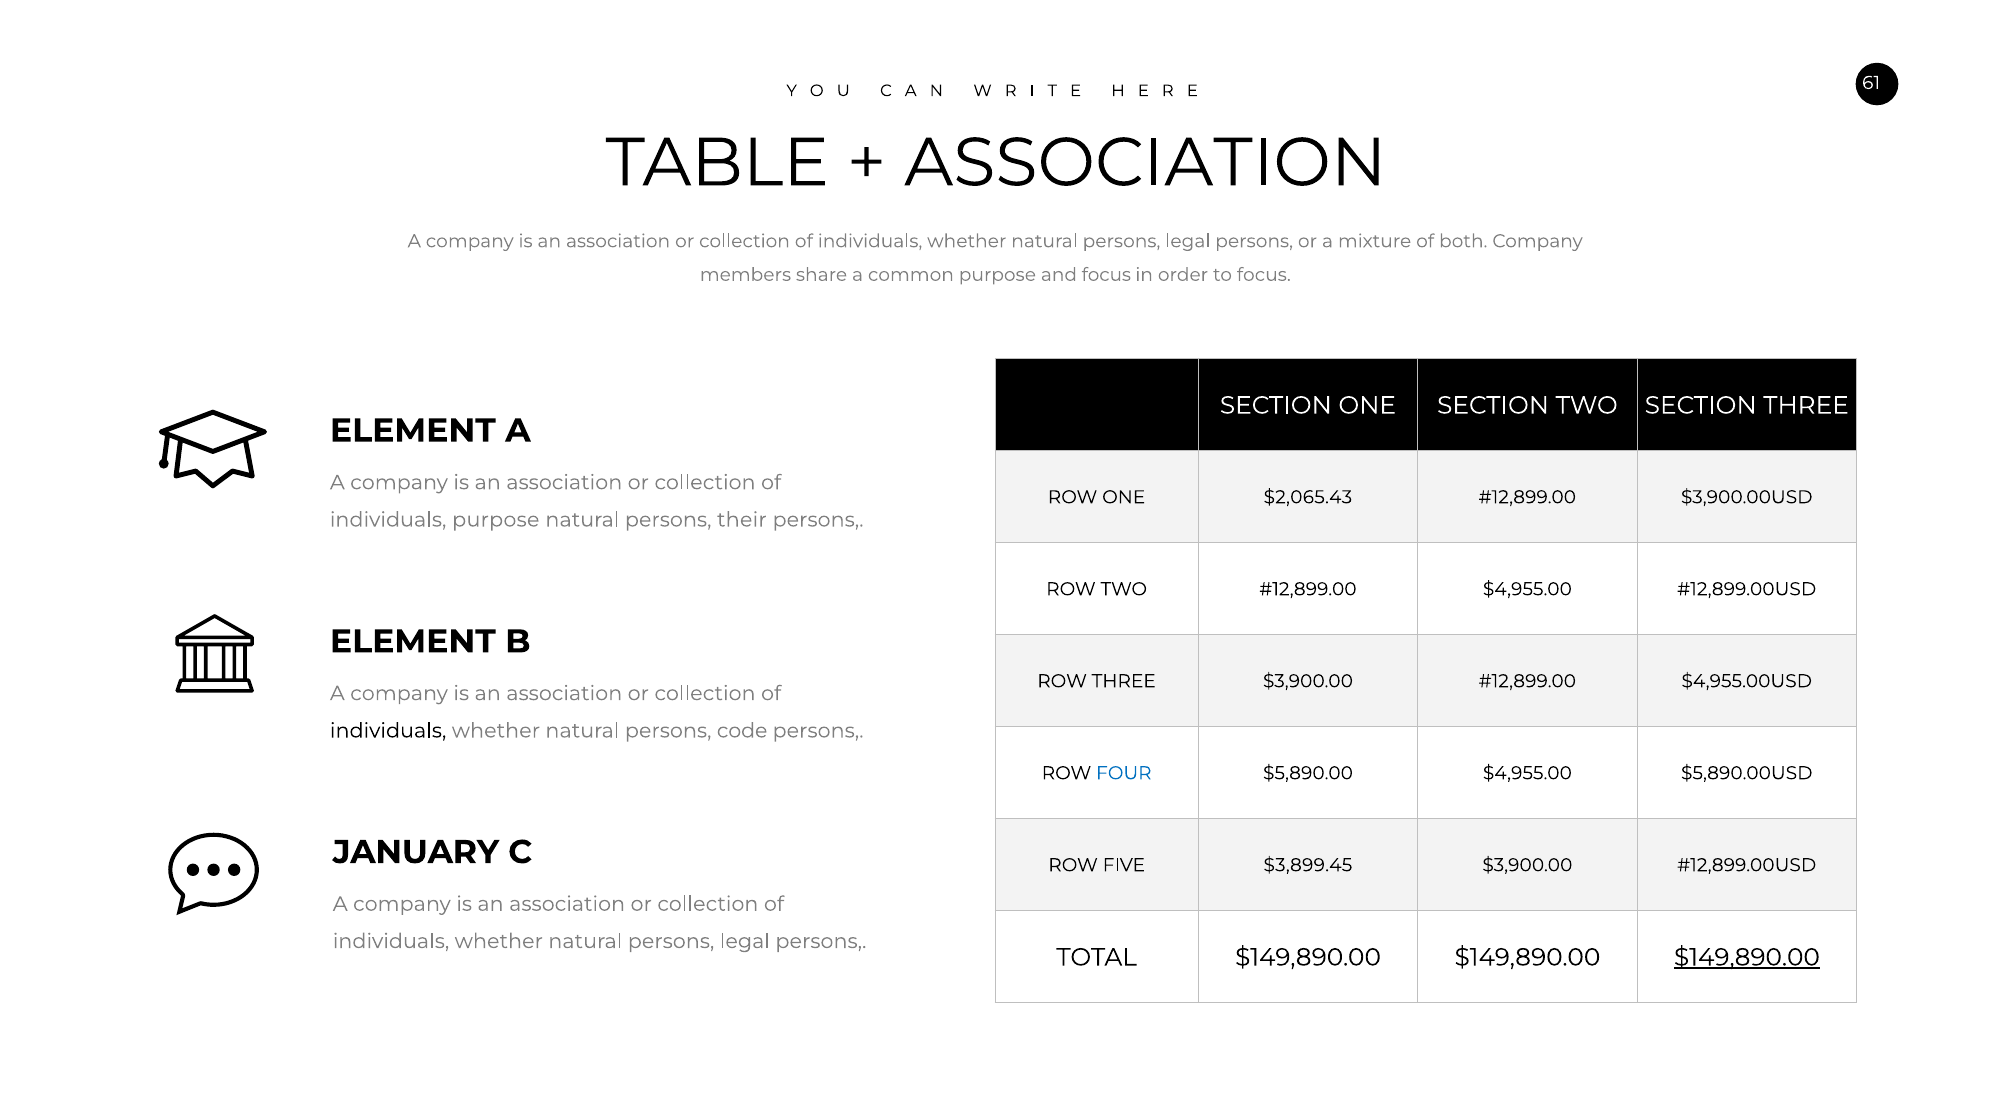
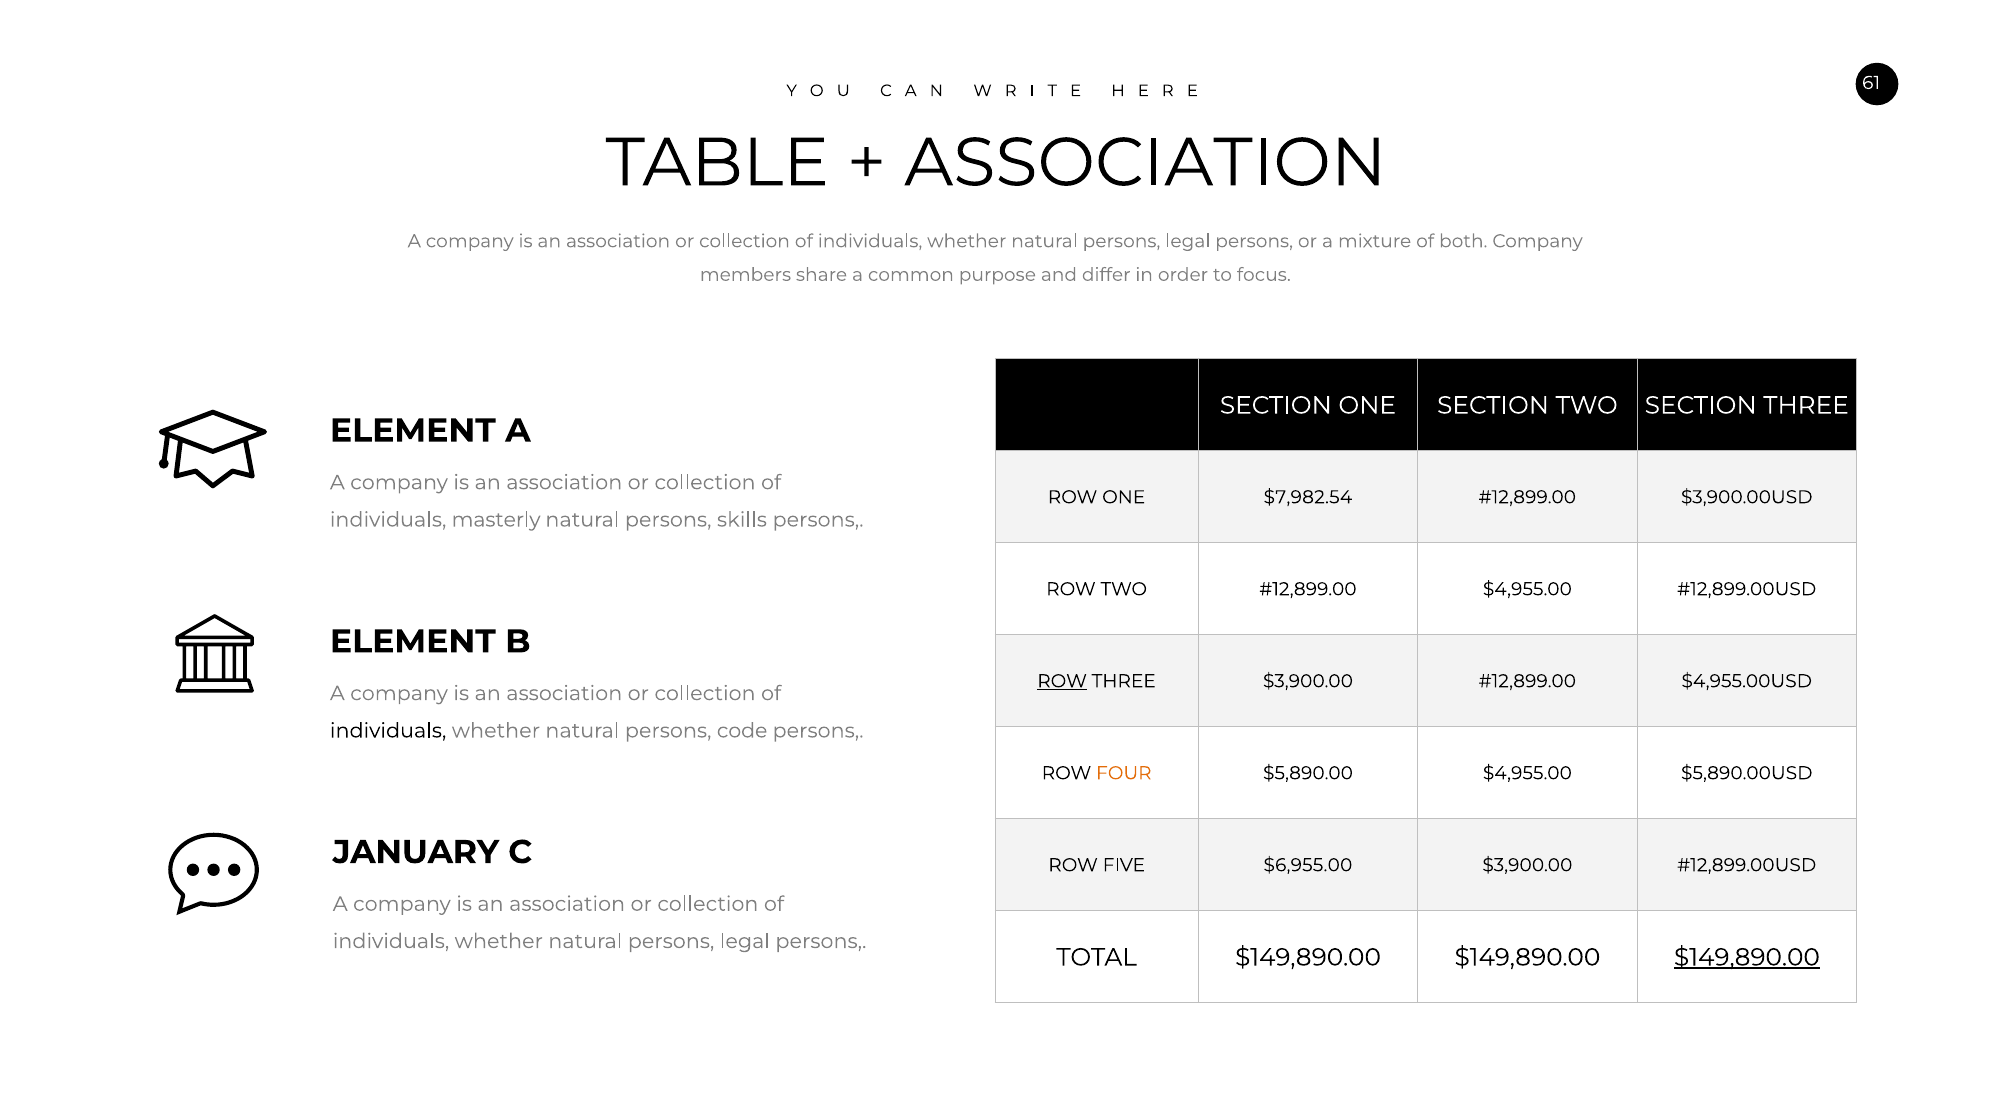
and focus: focus -> differ
$2,065.43: $2,065.43 -> $7,982.54
individuals purpose: purpose -> masterly
their: their -> skills
ROW at (1062, 682) underline: none -> present
FOUR colour: blue -> orange
$3,899.45: $3,899.45 -> $6,955.00
